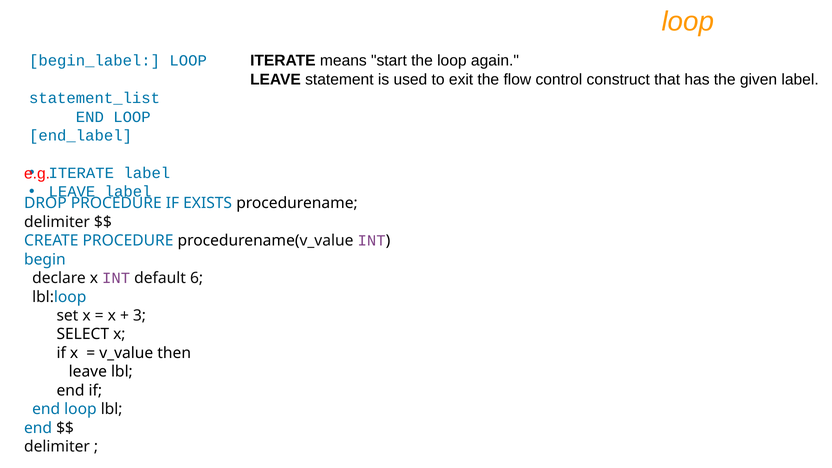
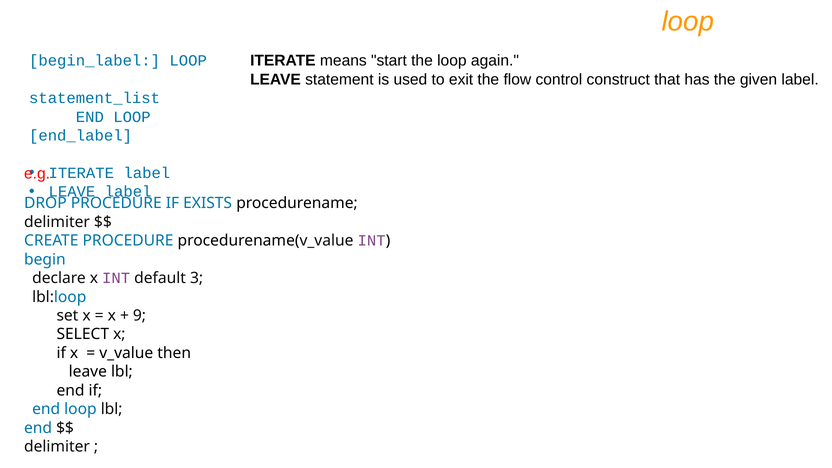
6: 6 -> 3
3: 3 -> 9
